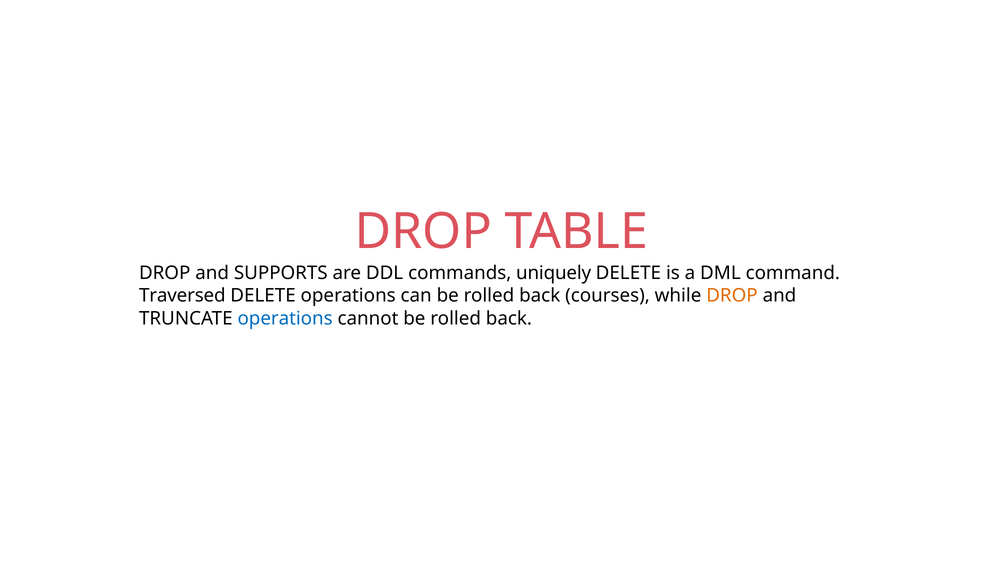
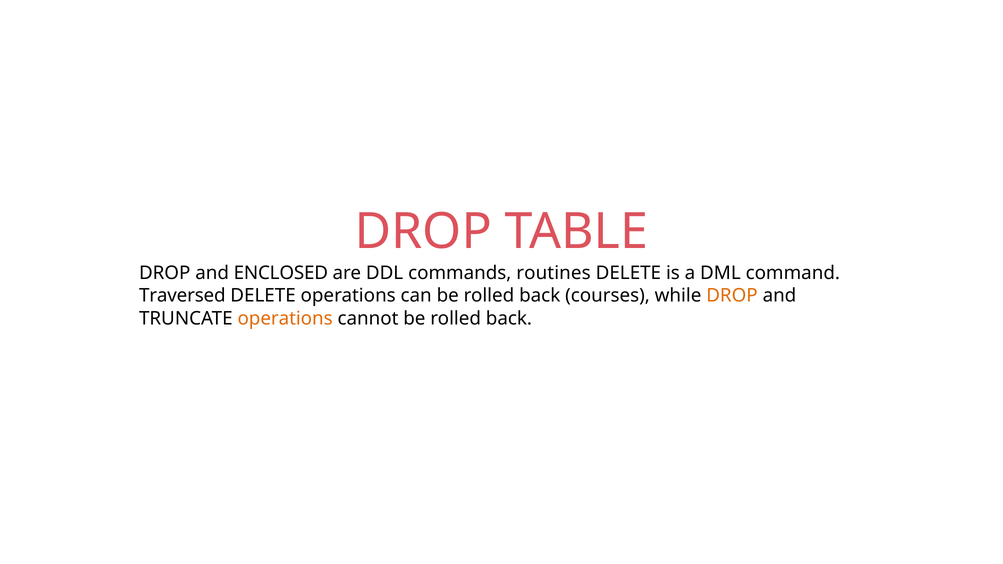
SUPPORTS: SUPPORTS -> ENCLOSED
uniquely: uniquely -> routines
operations at (285, 318) colour: blue -> orange
